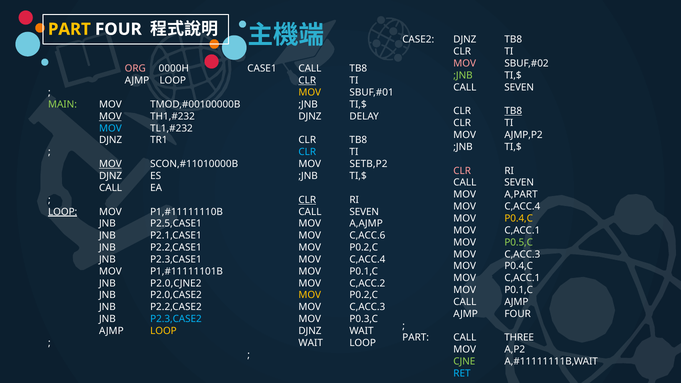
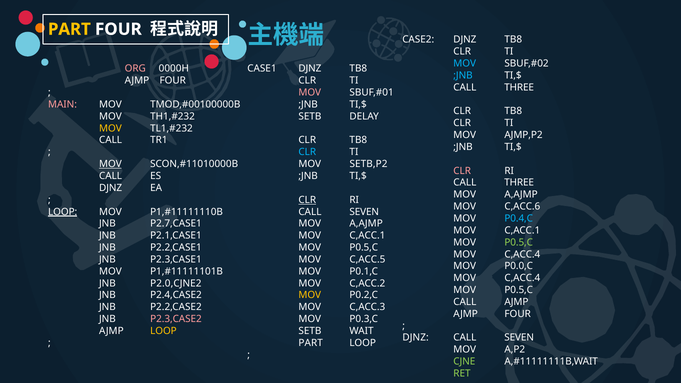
MOV at (465, 63) colour: pink -> light blue
CASE1 CALL: CALL -> DJNZ
;JNB at (463, 75) colour: light green -> light blue
LOOP at (173, 81): LOOP -> FOUR
CLR at (307, 81) underline: present -> none
SEVEN at (519, 87): SEVEN -> THREE
MOV at (310, 93) colour: yellow -> pink
MAIN colour: light green -> pink
TB8 at (513, 111) underline: present -> none
MOV at (110, 116) underline: present -> none
DJNZ at (310, 116): DJNZ -> SETB
MOV at (110, 128) colour: light blue -> yellow
DJNZ at (111, 140): DJNZ -> CALL
DJNZ at (111, 176): DJNZ -> CALL
SEVEN at (519, 183): SEVEN -> THREE
CALL at (111, 188): CALL -> DJNZ
A,PART at (521, 195): A,PART -> A,AJMP
C,ACC.4 at (522, 207): C,ACC.4 -> C,ACC.6
P0.4,C at (519, 218) colour: yellow -> light blue
P2.5,CASE1: P2.5,CASE1 -> P2.7,CASE1
C,ACC.6 at (367, 236): C,ACC.6 -> C,ACC.1
P0.2,C at (364, 248): P0.2,C -> P0.5,C
C,ACC.3 at (522, 254): C,ACC.3 -> C,ACC.4
C,ACC.4 at (367, 259): C,ACC.4 -> C,ACC.5
P0.4,C at (519, 266): P0.4,C -> P0.0,C
C,ACC.1 at (522, 278): C,ACC.1 -> C,ACC.4
P0.1,C at (519, 290): P0.1,C -> P0.5,C
P2.0,CASE2: P2.0,CASE2 -> P2.4,CASE2
P2.3,CASE2 colour: light blue -> pink
DJNZ at (310, 331): DJNZ -> SETB
PART at (416, 338): PART -> DJNZ
THREE at (519, 338): THREE -> SEVEN
WAIT at (311, 343): WAIT -> PART
RET at (462, 374) colour: light blue -> light green
